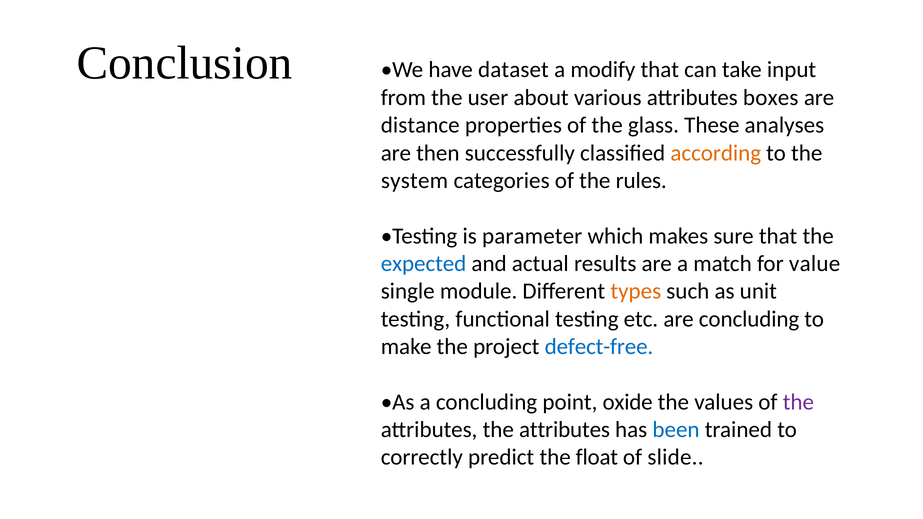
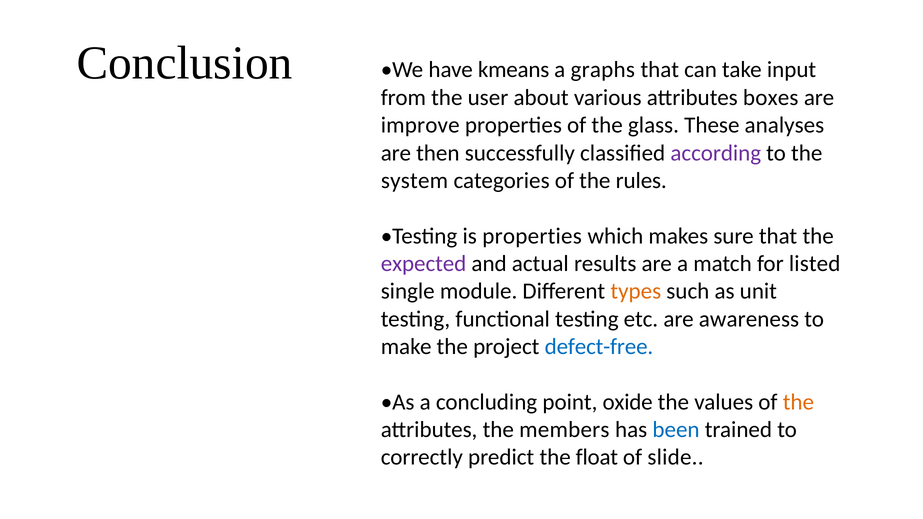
dataset: dataset -> kmeans
modify: modify -> graphs
distance: distance -> improve
according colour: orange -> purple
is parameter: parameter -> properties
expected colour: blue -> purple
value: value -> listed
are concluding: concluding -> awareness
the at (798, 402) colour: purple -> orange
attributes the attributes: attributes -> members
